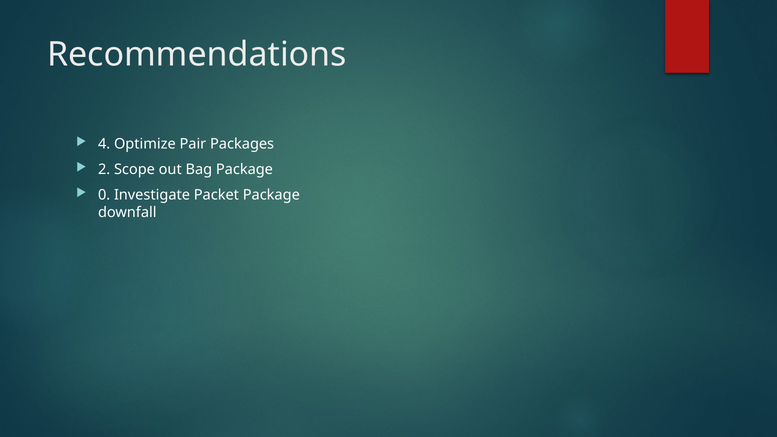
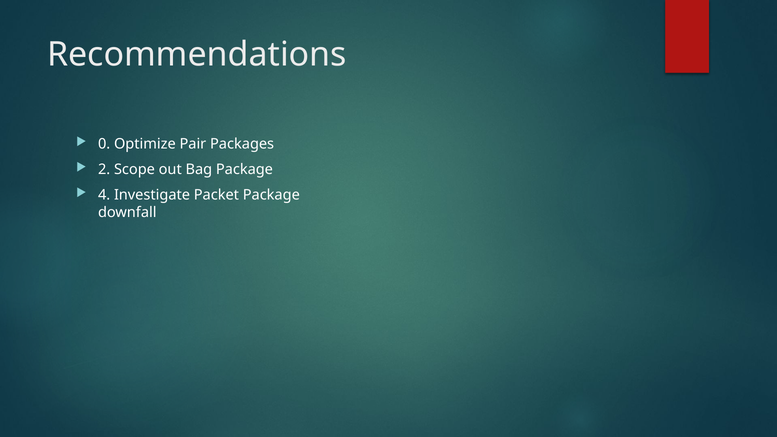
4: 4 -> 0
0: 0 -> 4
